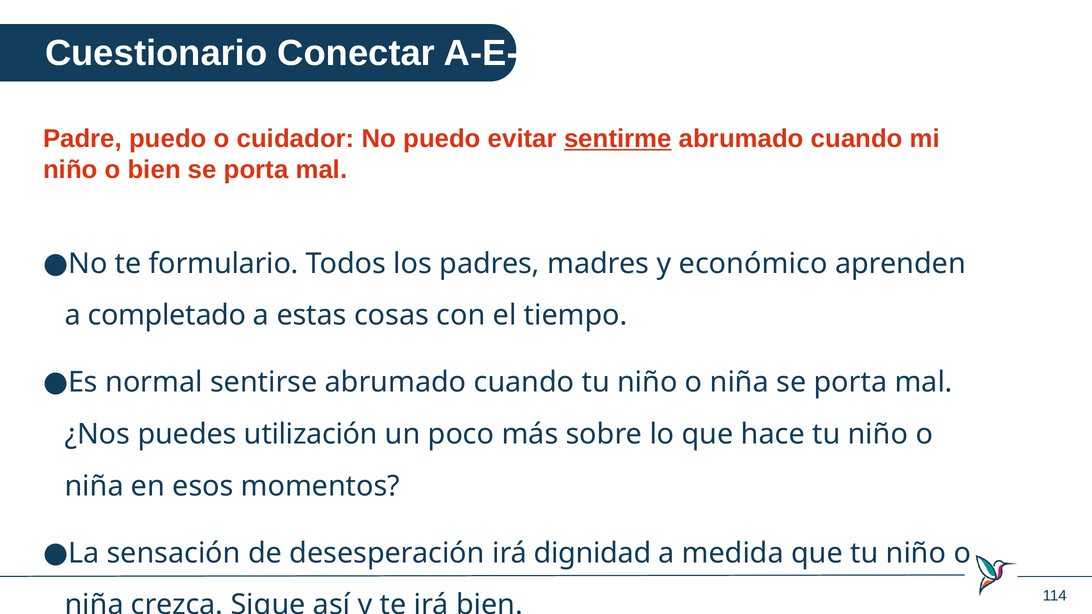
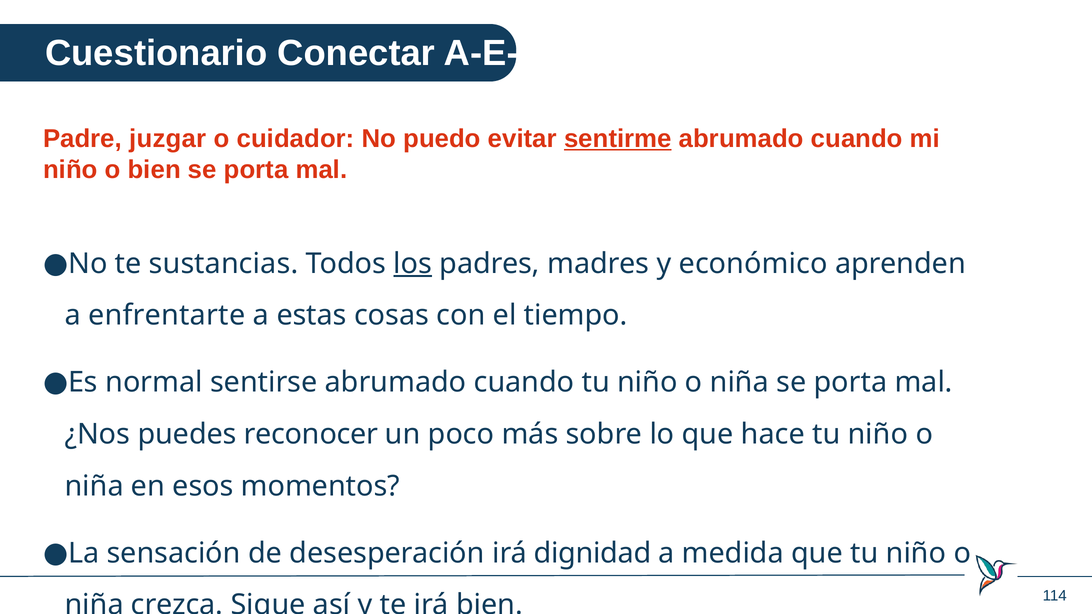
Padre puedo: puedo -> juzgar
formulario: formulario -> sustancias
los underline: none -> present
completado: completado -> enfrentarte
utilización: utilización -> reconocer
